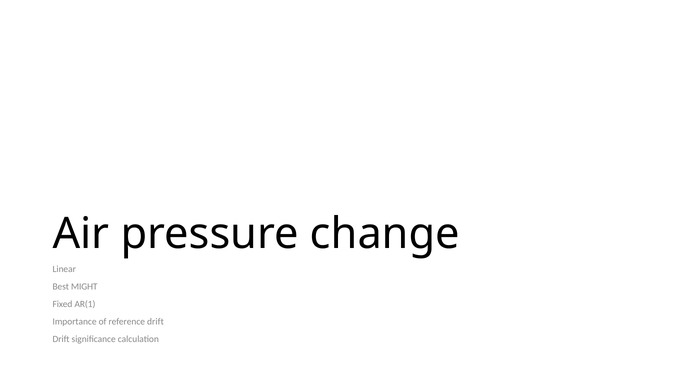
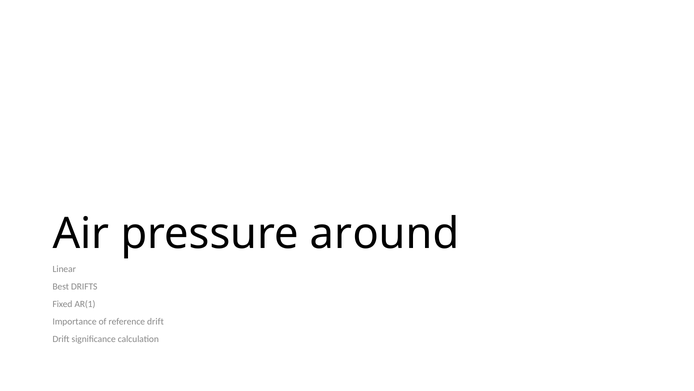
change: change -> around
MIGHT: MIGHT -> DRIFTS
